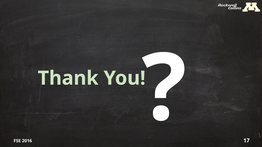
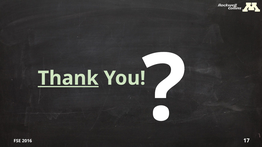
Thank underline: none -> present
